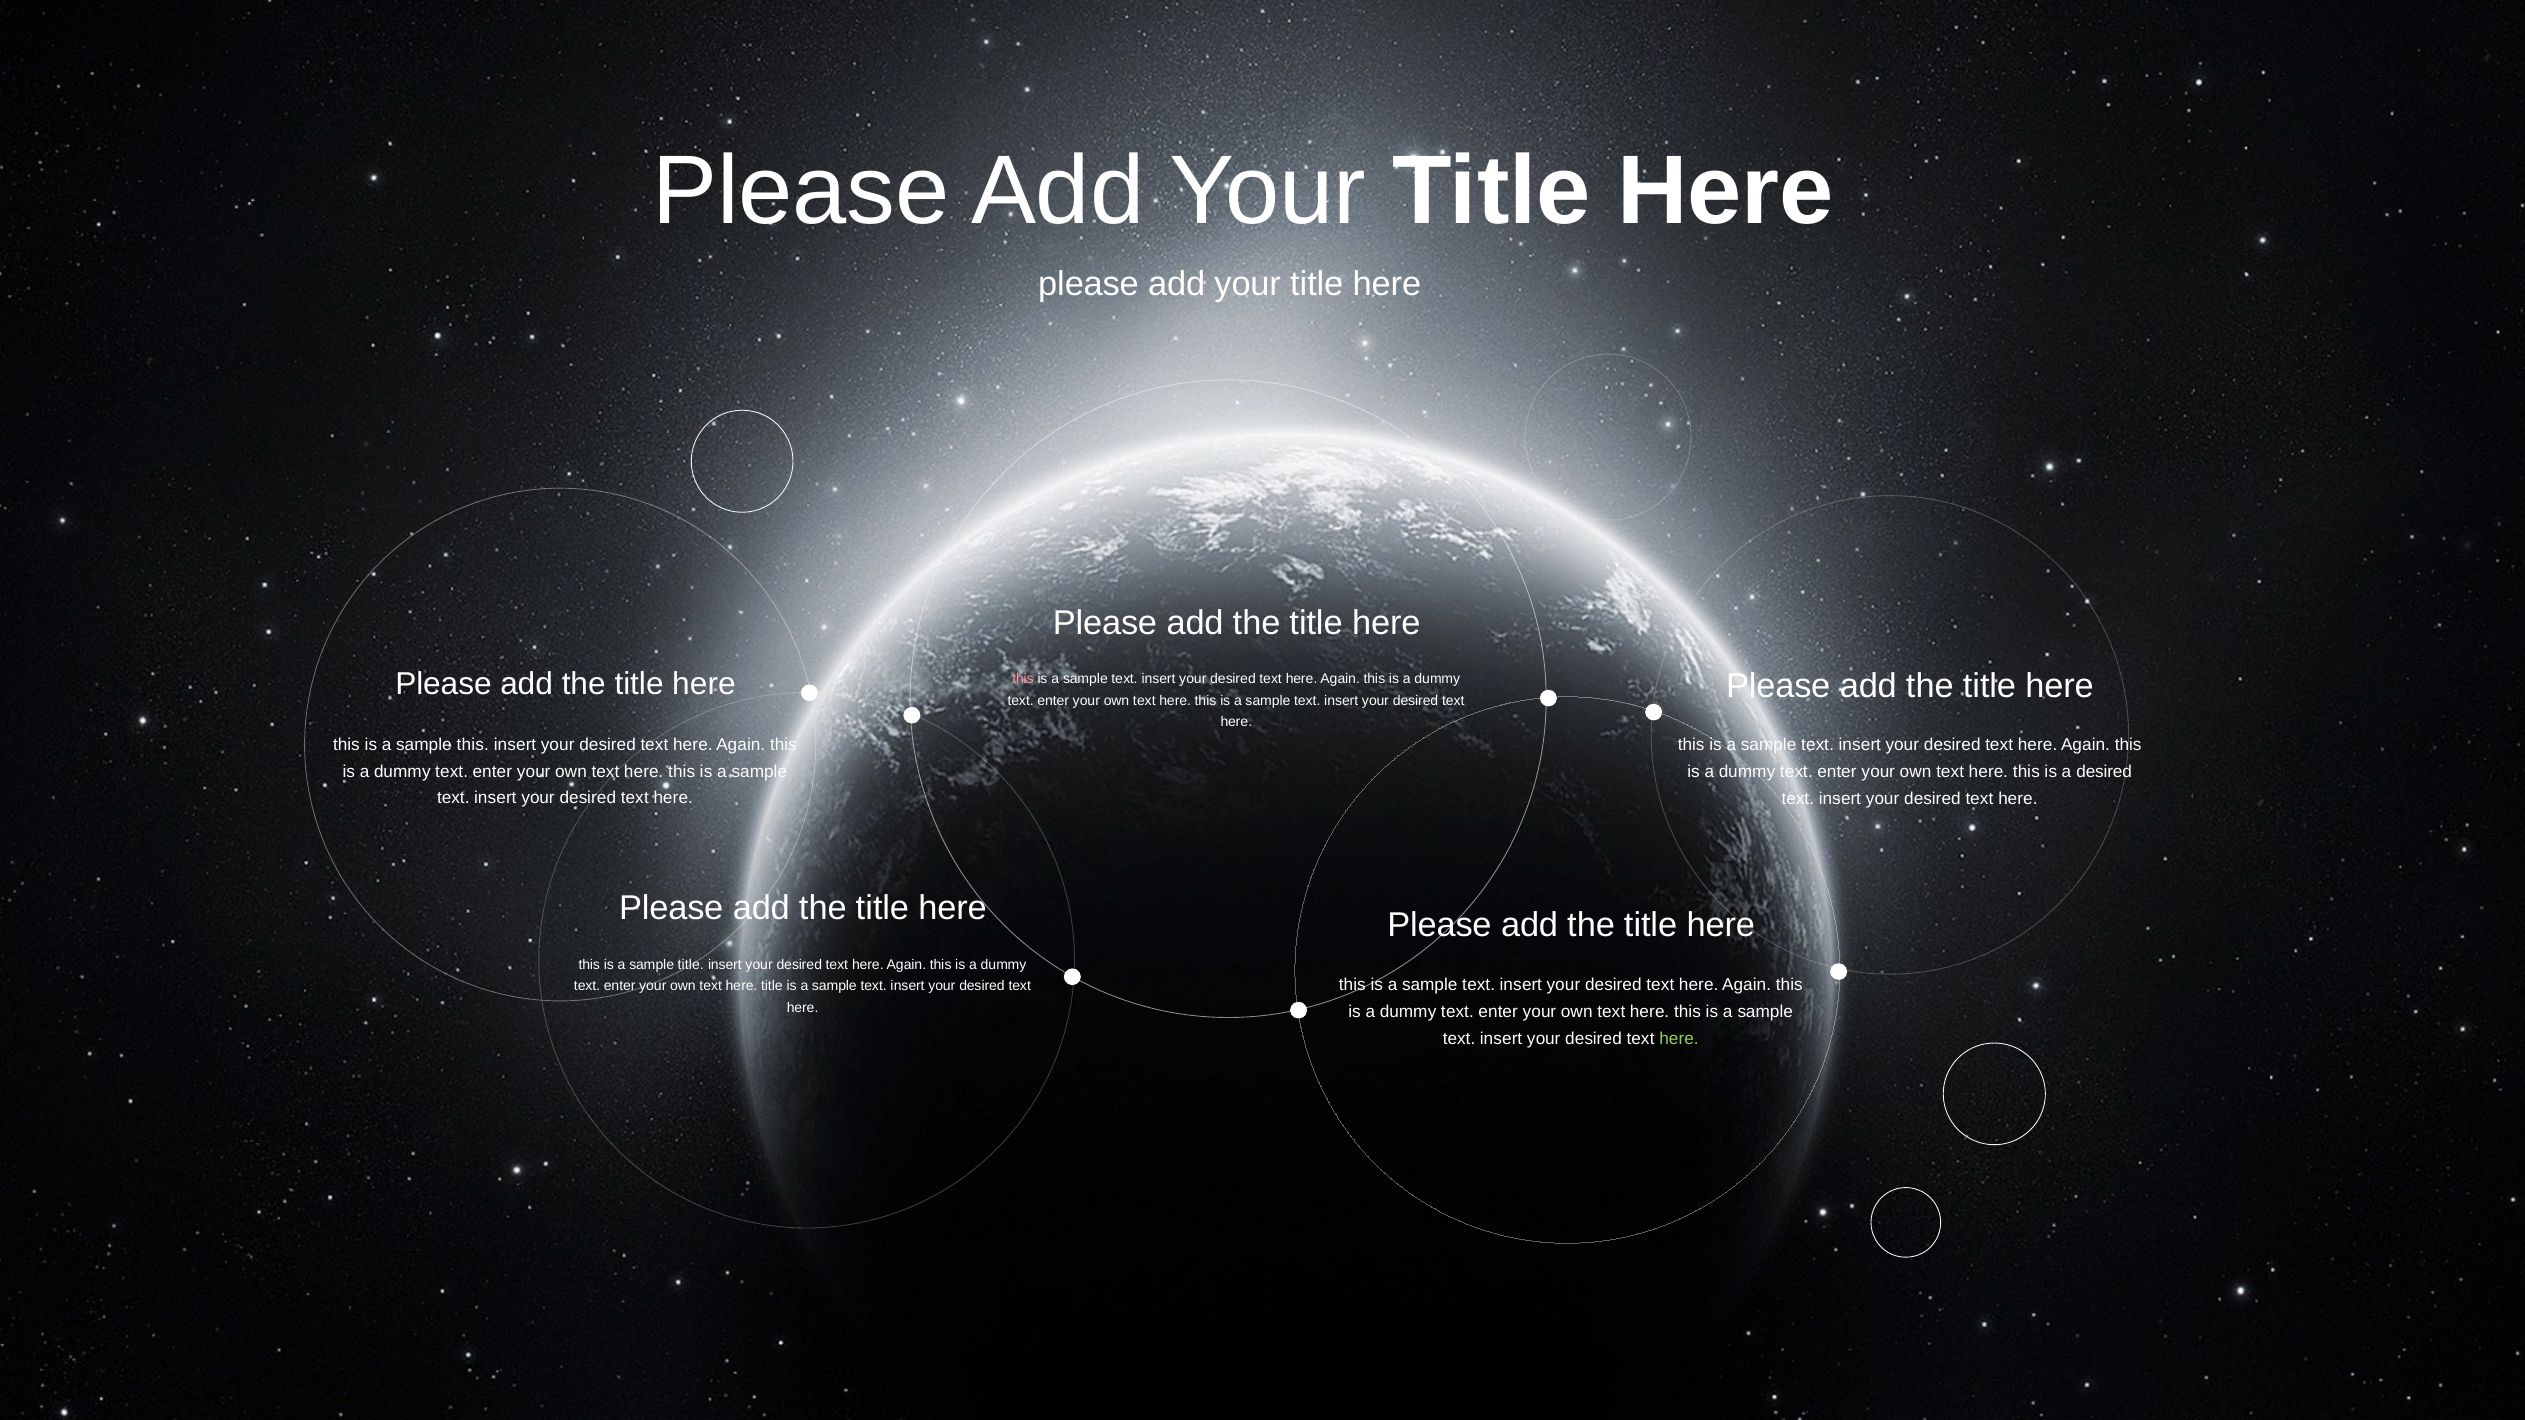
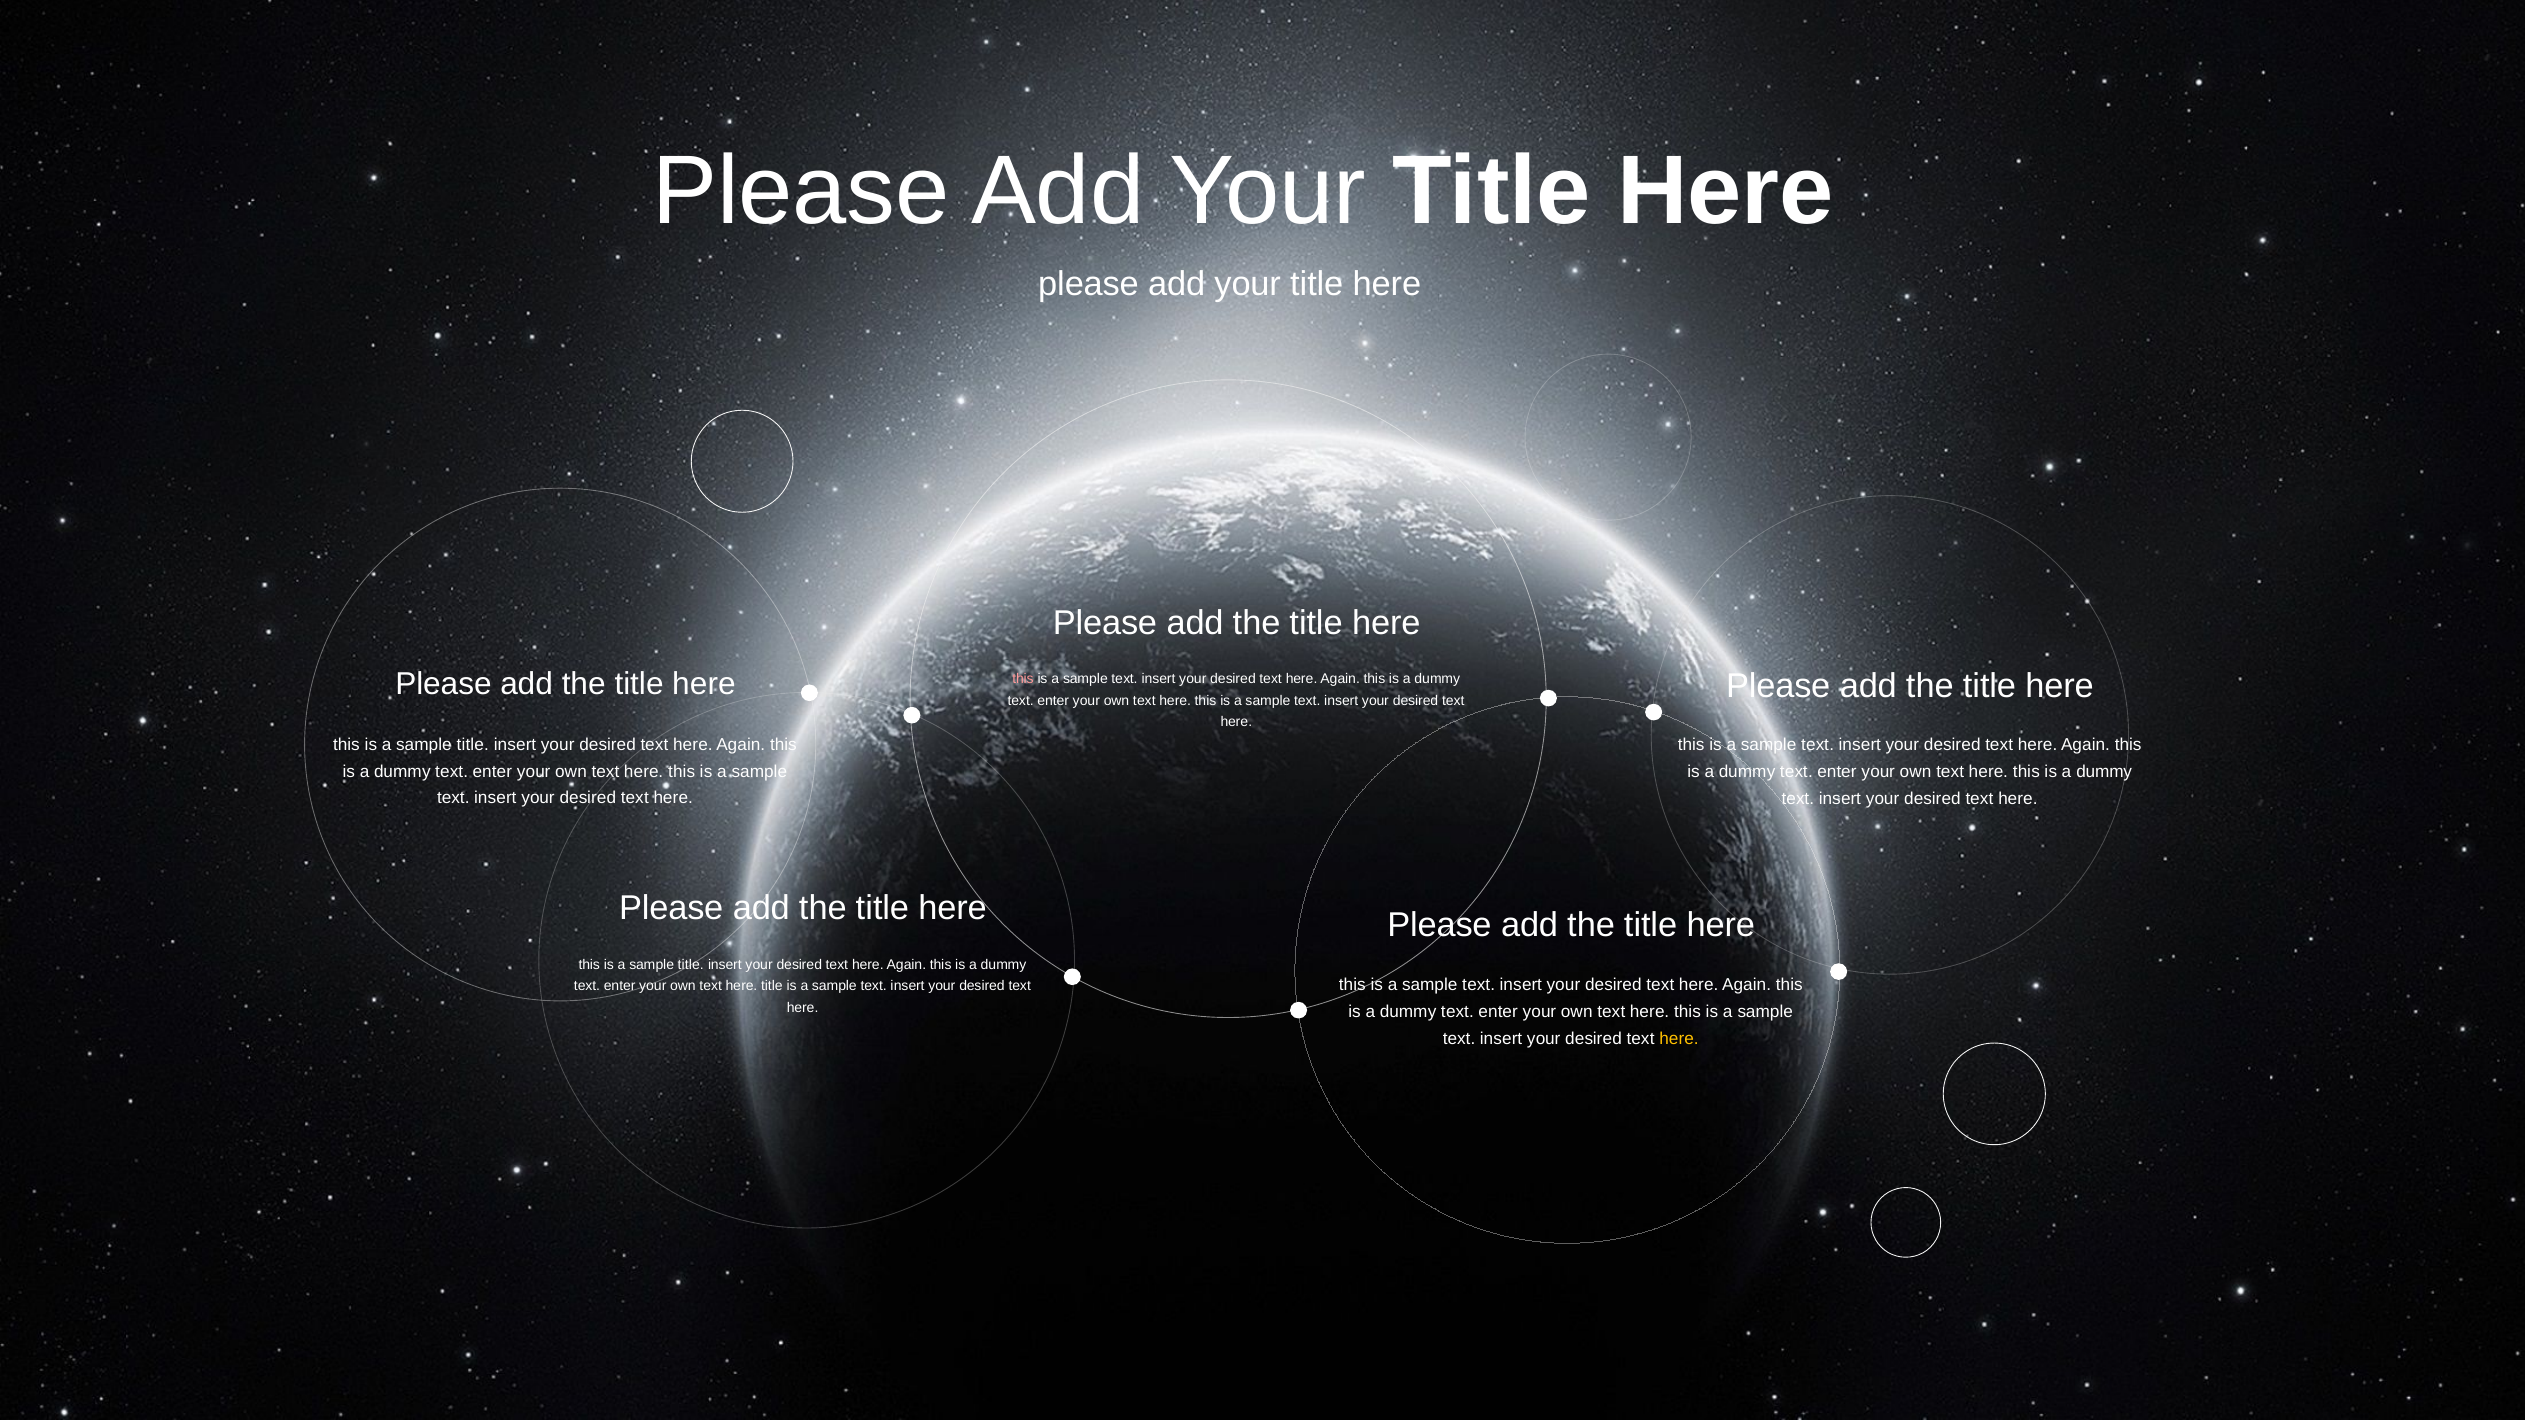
this at (473, 745): this -> title
desired at (2104, 772): desired -> dummy
here at (1679, 1039) colour: light green -> yellow
